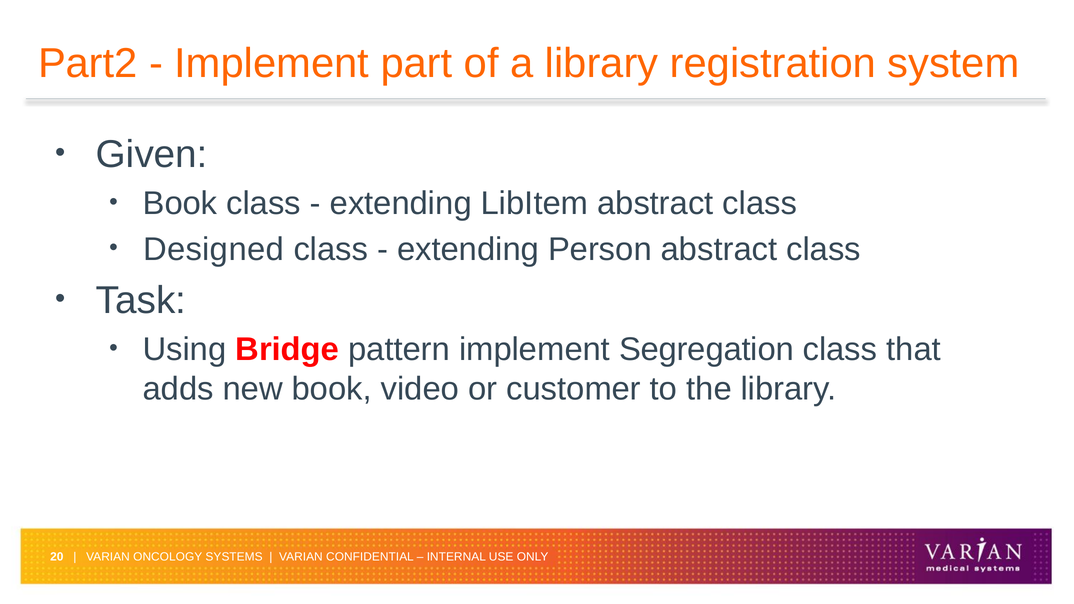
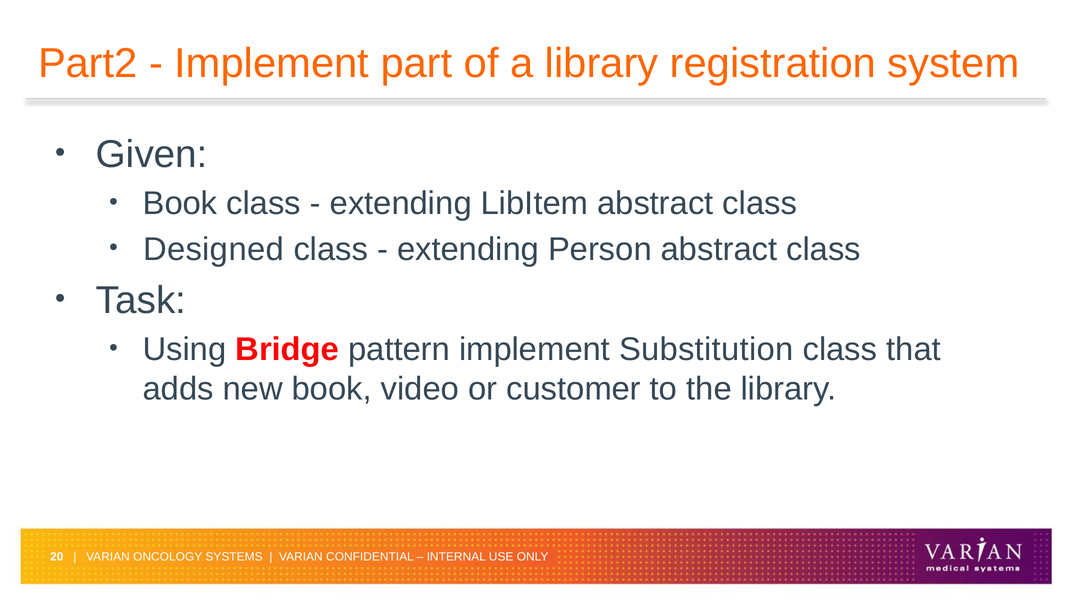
Segregation: Segregation -> Substitution
